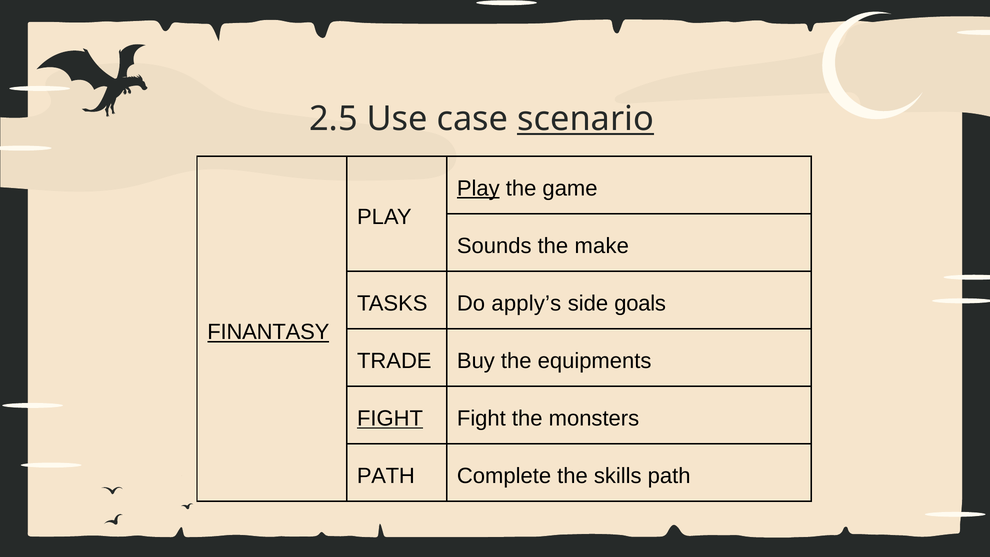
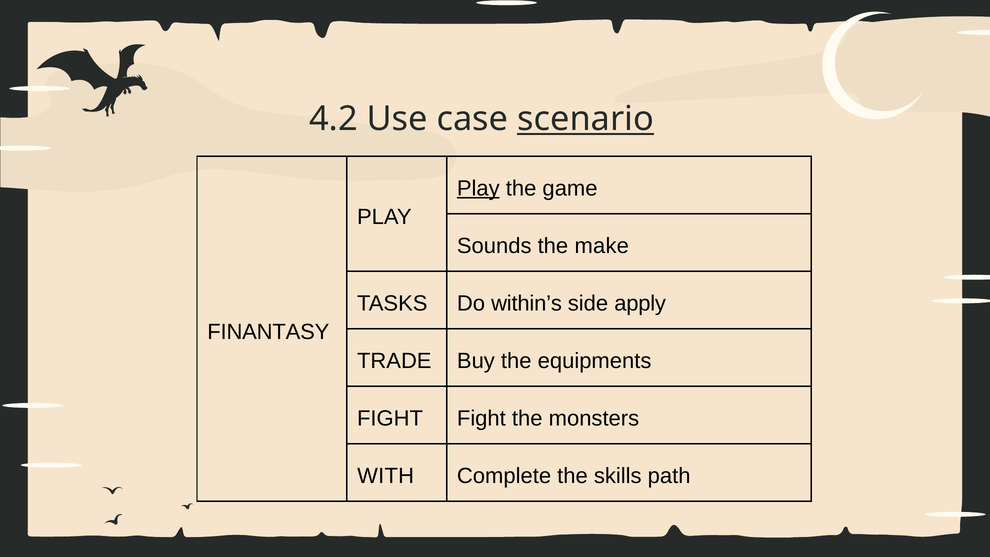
2.5: 2.5 -> 4.2
apply’s: apply’s -> within’s
goals: goals -> apply
FINANTASY underline: present -> none
FIGHT at (390, 418) underline: present -> none
PATH at (386, 476): PATH -> WITH
